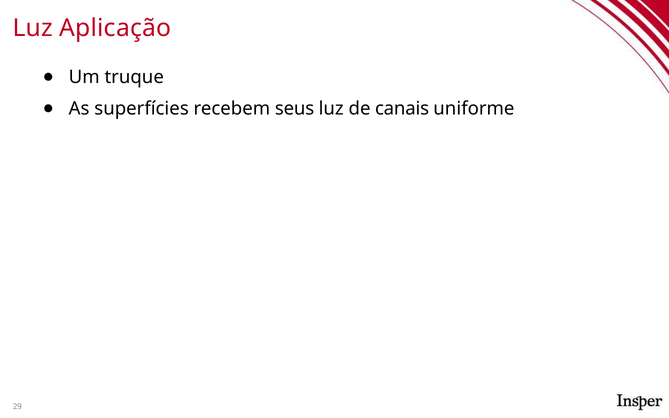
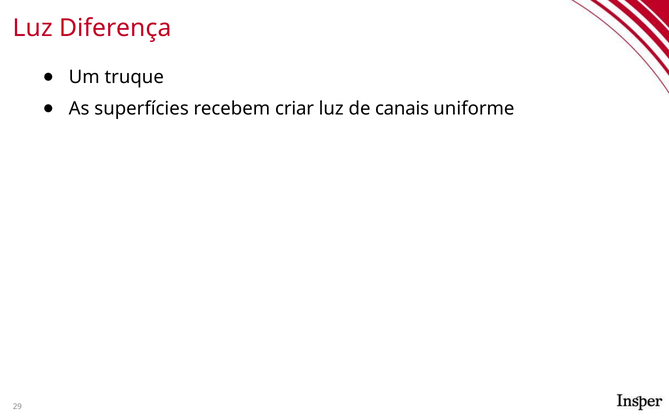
Aplicação: Aplicação -> Diferença
seus: seus -> criar
